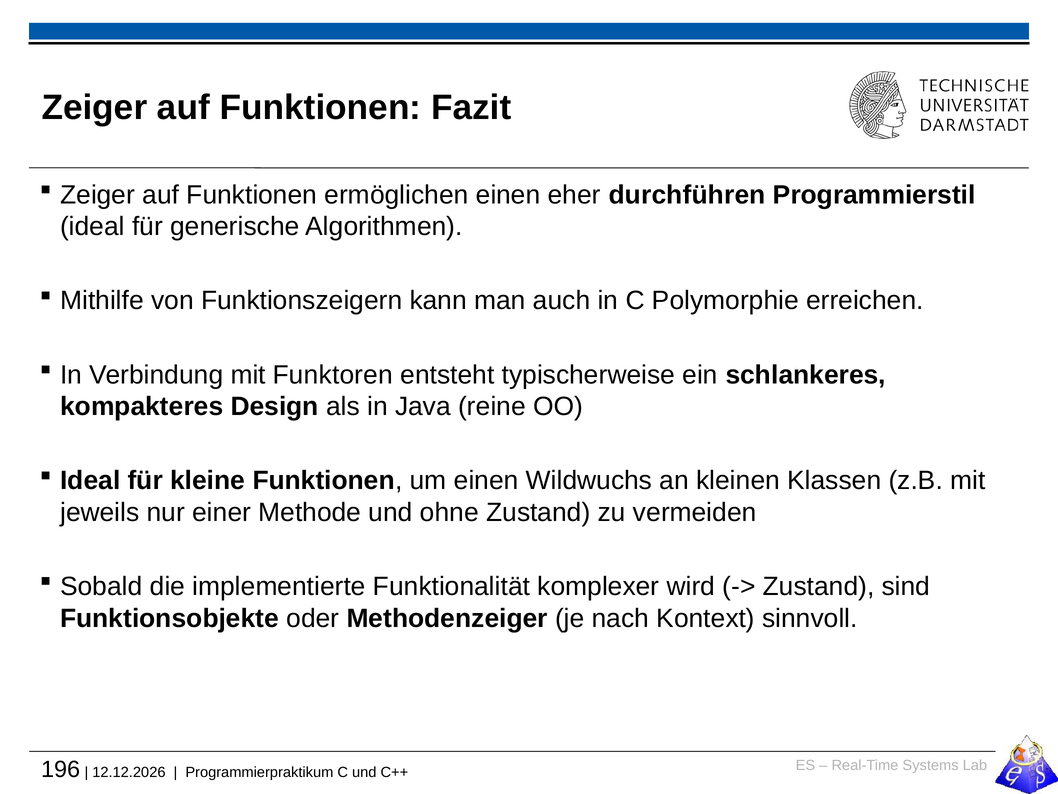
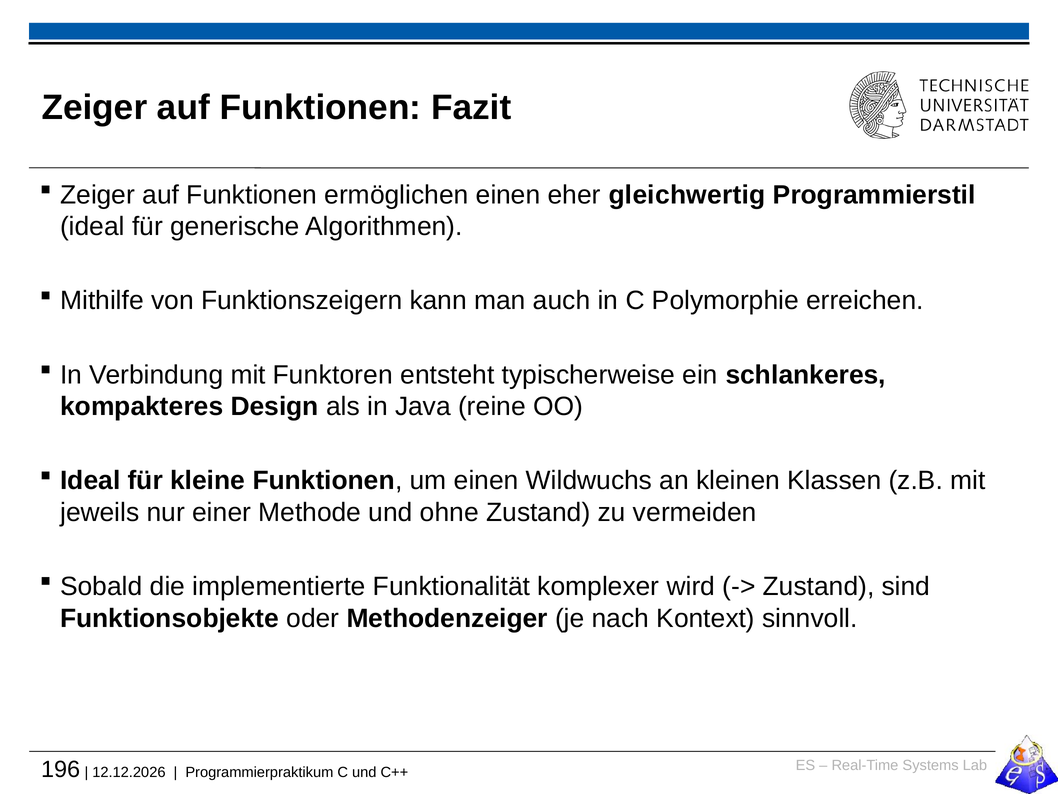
durchführen: durchführen -> gleichwertig
